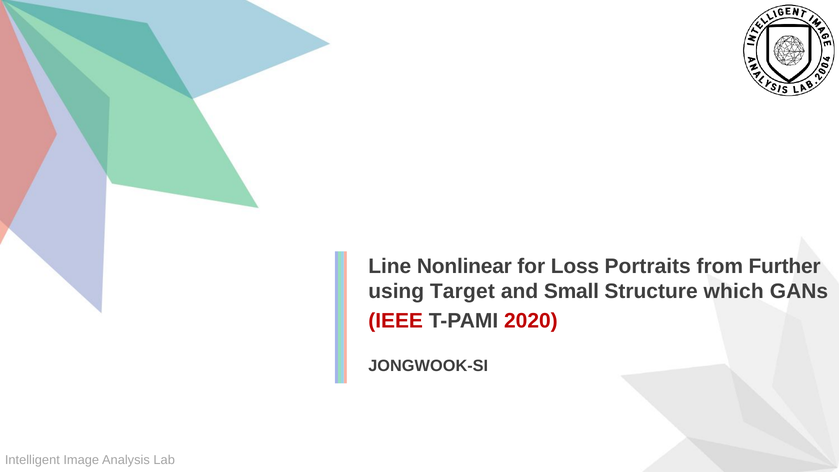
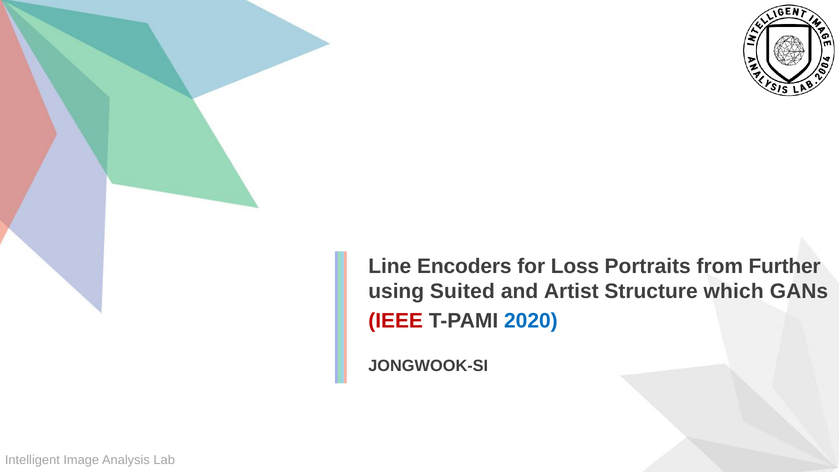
Nonlinear: Nonlinear -> Encoders
Target: Target -> Suited
Small: Small -> Artist
2020 colour: red -> blue
